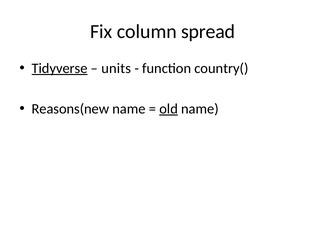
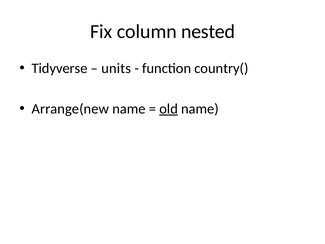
spread: spread -> nested
Tidyverse underline: present -> none
Reasons(new: Reasons(new -> Arrange(new
